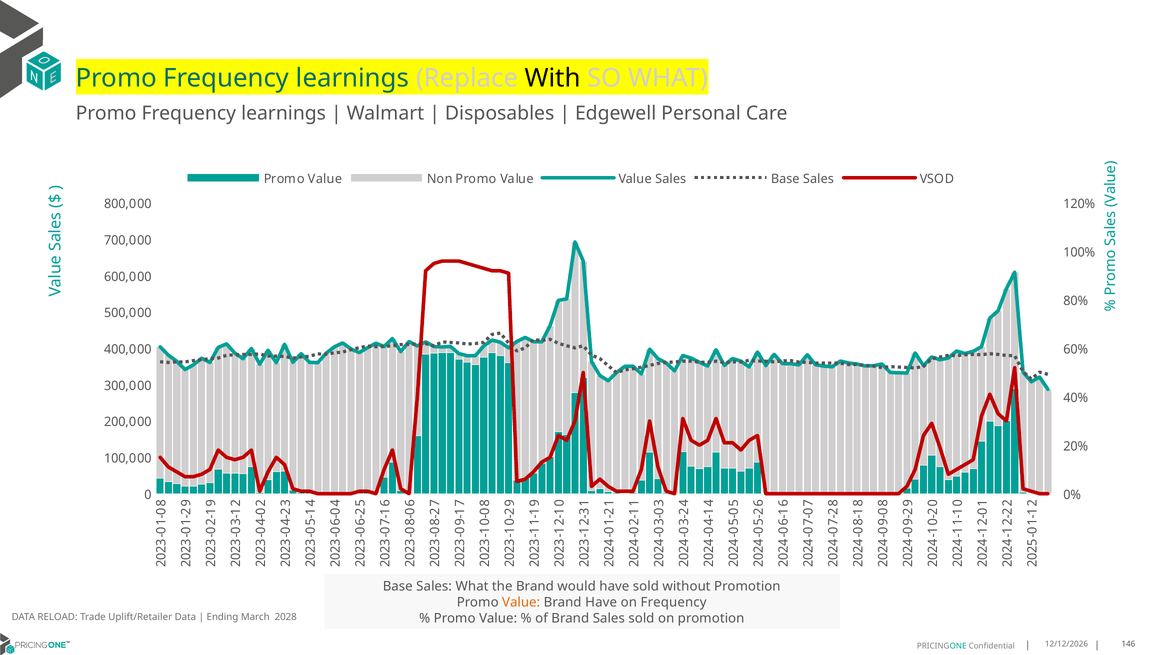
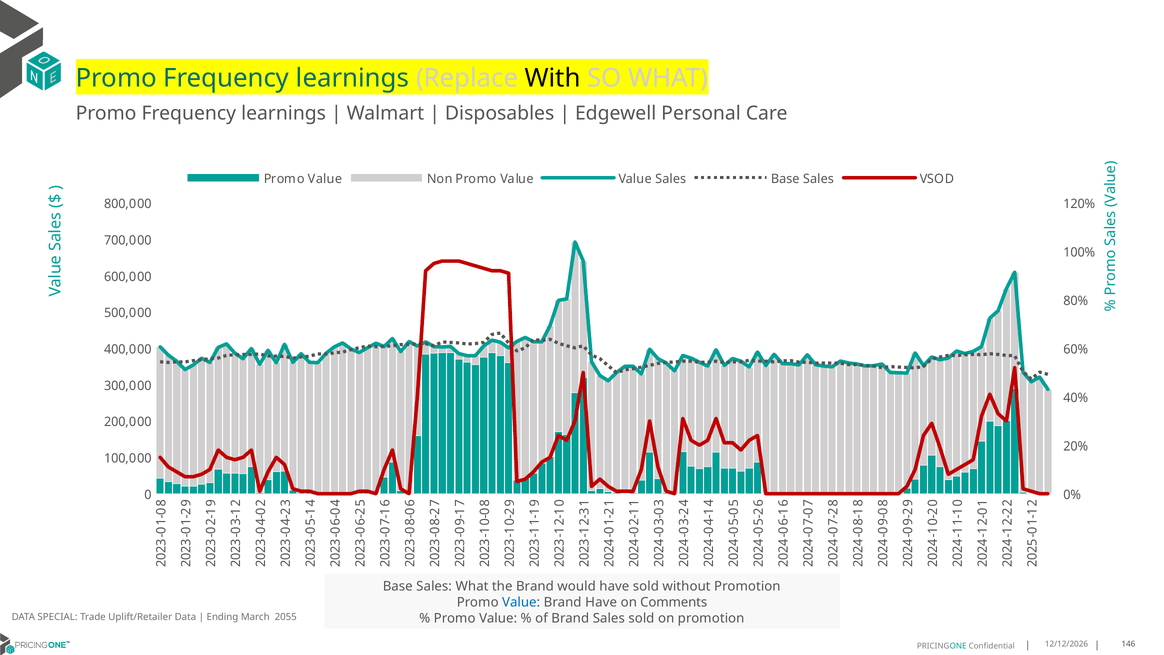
Value at (521, 602) colour: orange -> blue
on Frequency: Frequency -> Comments
RELOAD: RELOAD -> SPECIAL
2028: 2028 -> 2055
